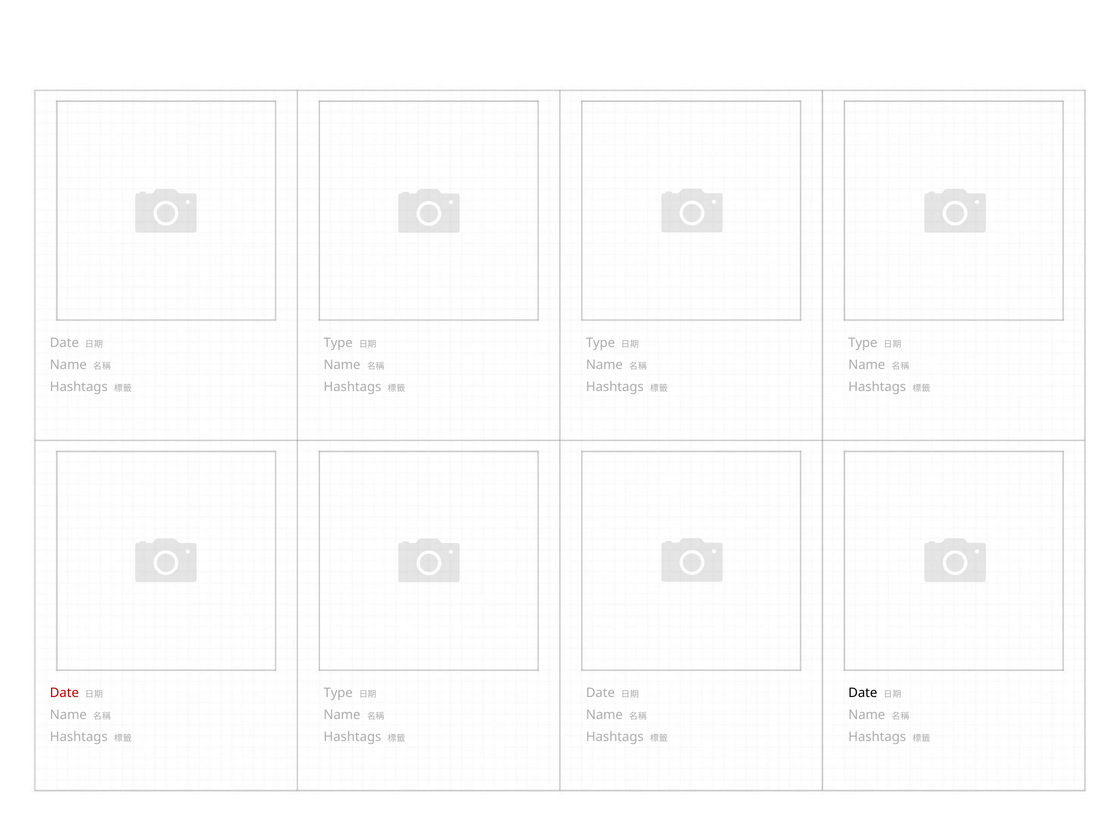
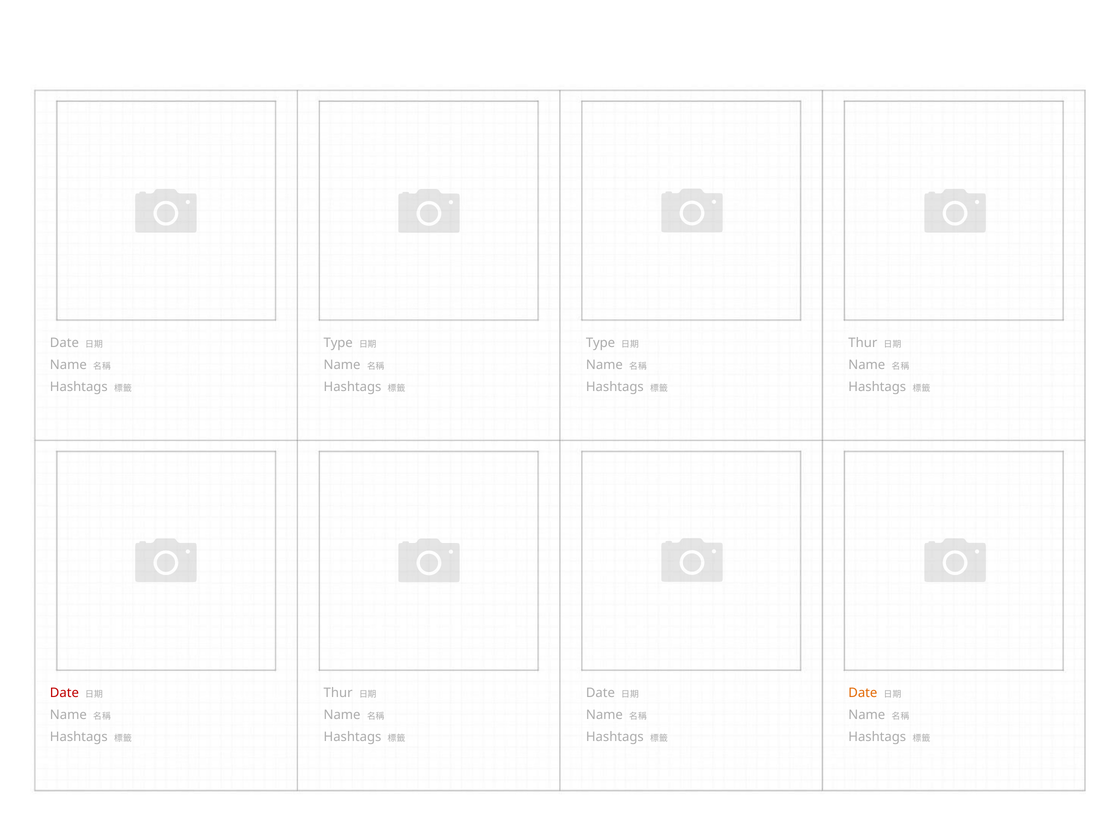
Type at (863, 343): Type -> Thur
Type at (338, 693): Type -> Thur
Date at (863, 693) colour: black -> orange
